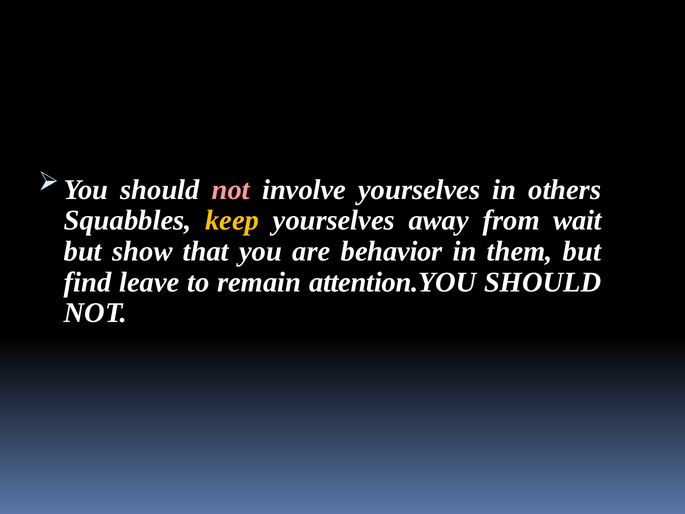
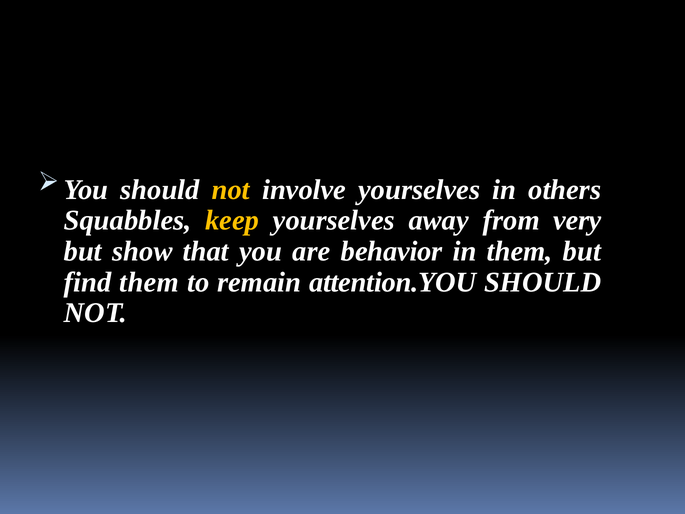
not at (231, 190) colour: pink -> yellow
wait: wait -> very
find leave: leave -> them
